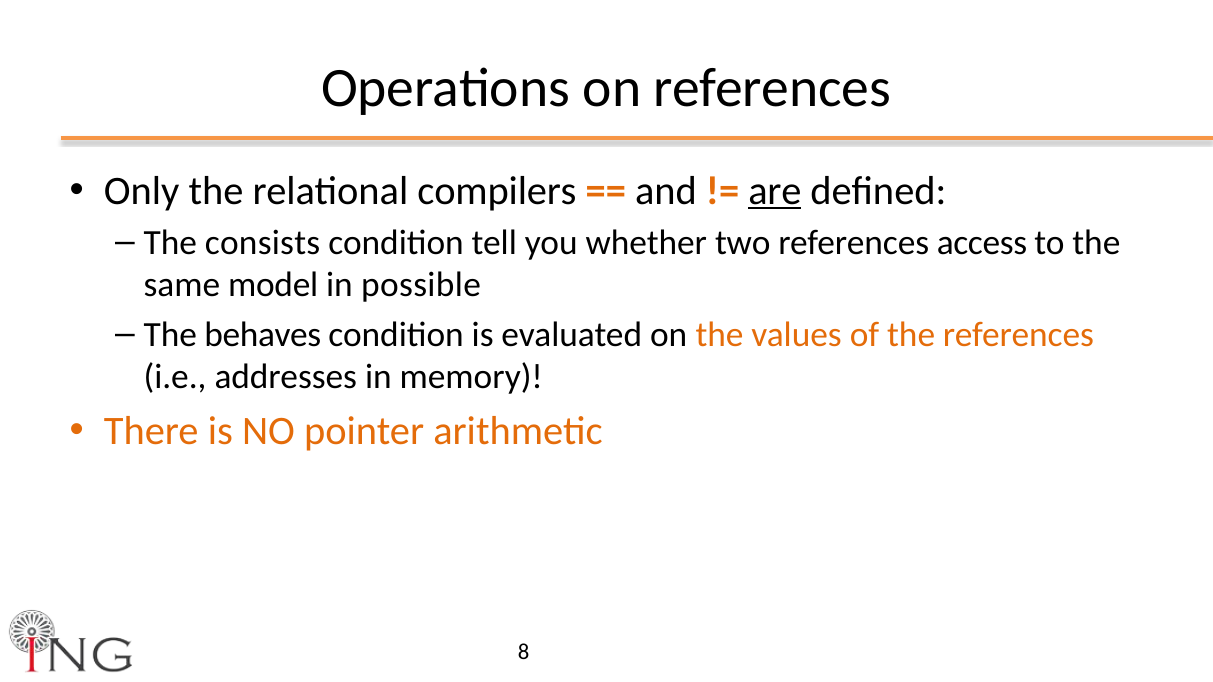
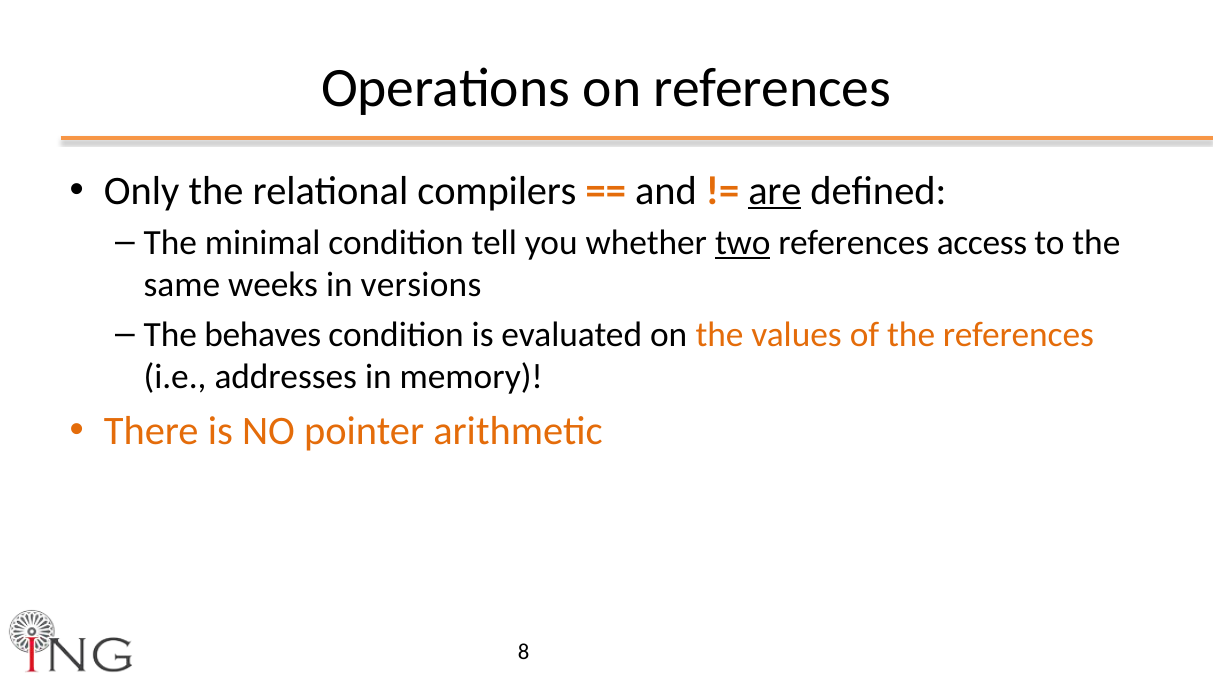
consists: consists -> minimal
two underline: none -> present
model: model -> weeks
possible: possible -> versions
